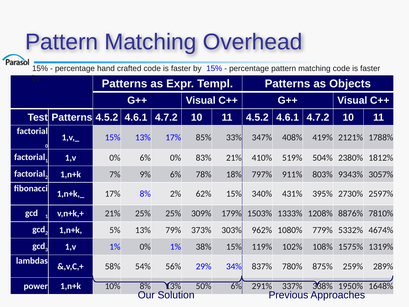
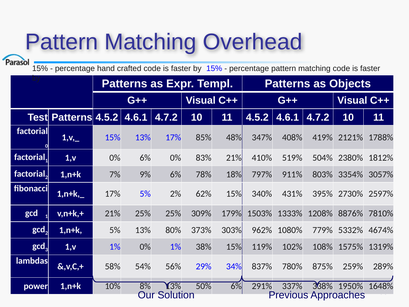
33%: 33% -> 48%
9343%: 9343% -> 3354%
17% 8%: 8% -> 5%
79%: 79% -> 80%
